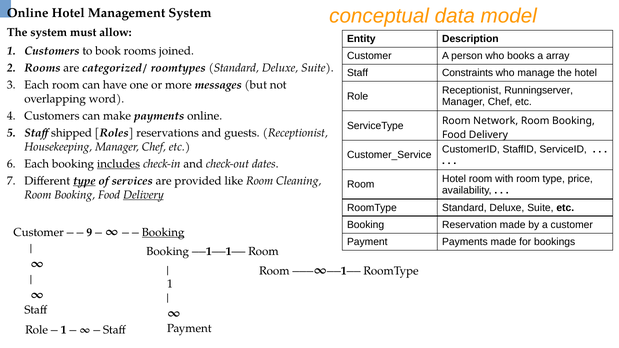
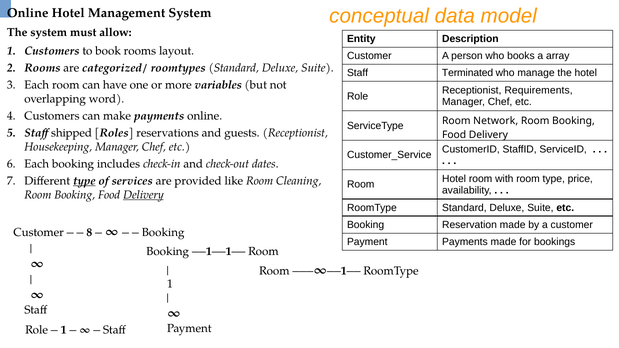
joined: joined -> layout
Constraints: Constraints -> Terminated
messages: messages -> variables
Runningserver: Runningserver -> Requirements
includes underline: present -> none
9: 9 -> 8
Booking at (163, 232) underline: present -> none
